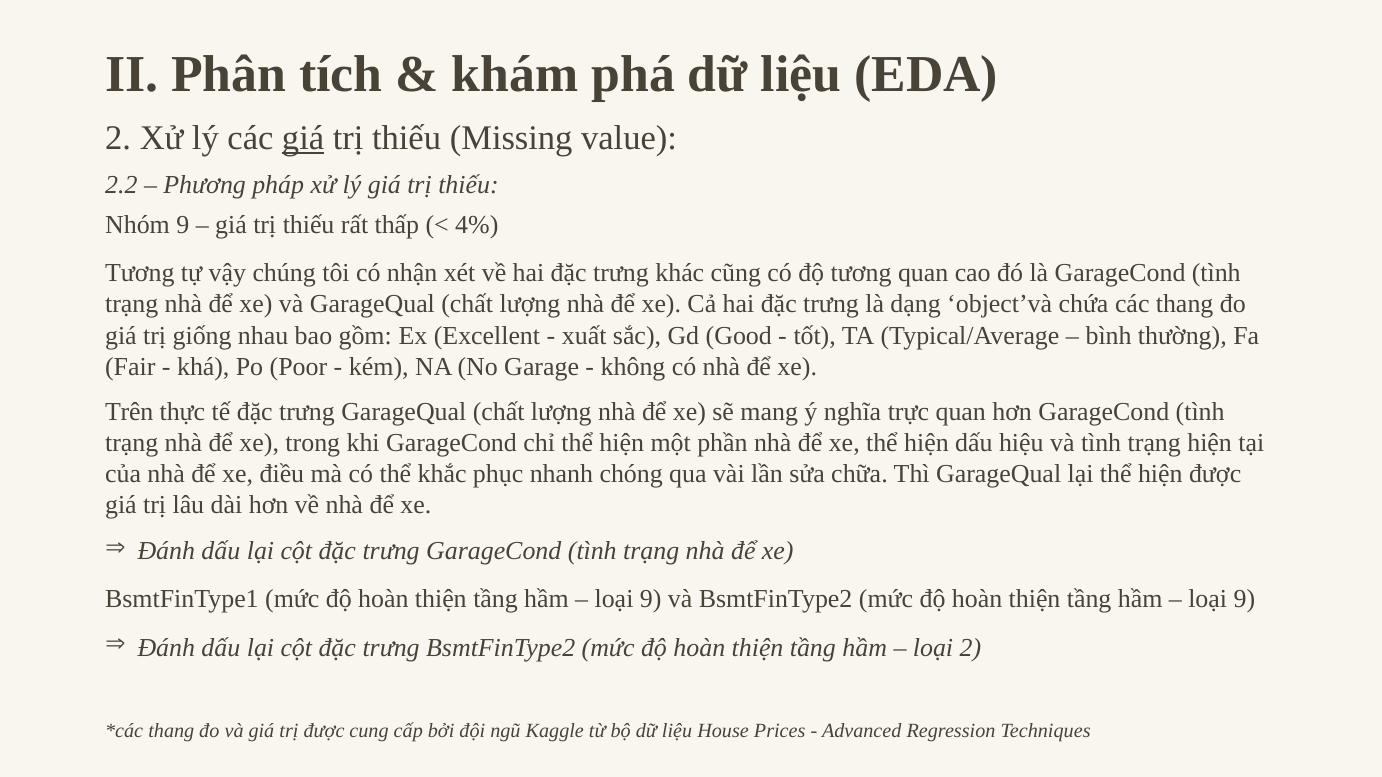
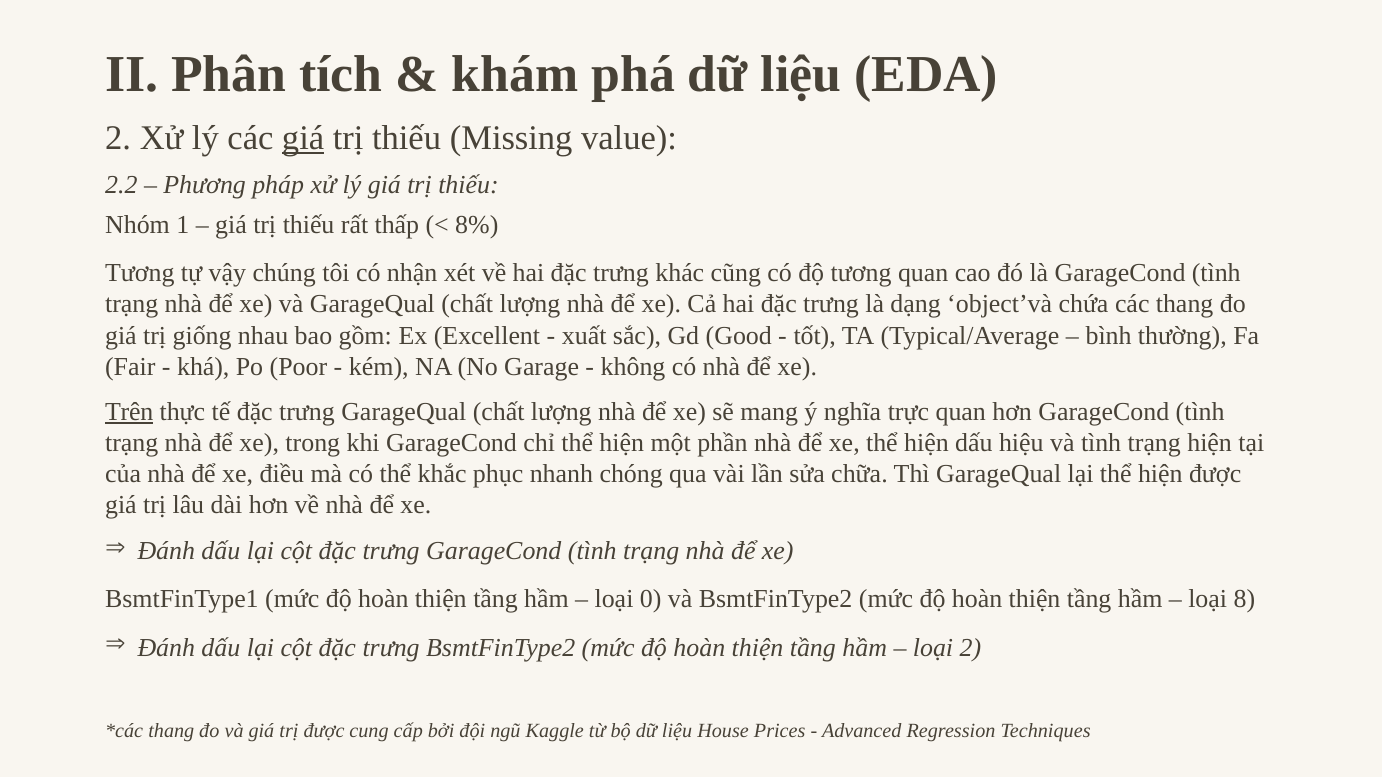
Nhóm 9: 9 -> 1
4%: 4% -> 8%
Trên underline: none -> present
9 at (651, 599): 9 -> 0
9 at (1244, 599): 9 -> 8
